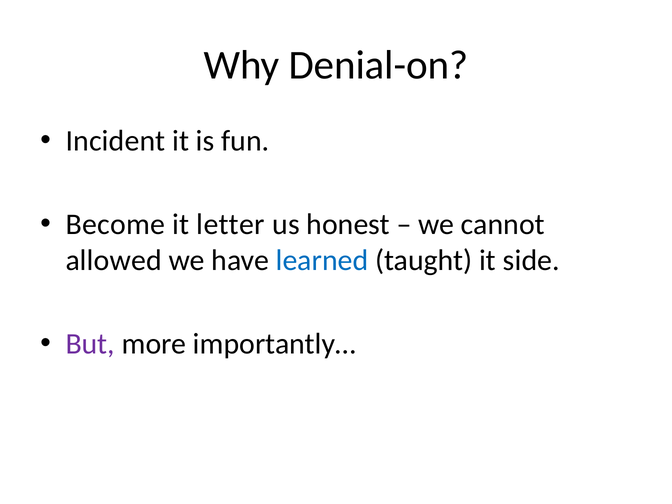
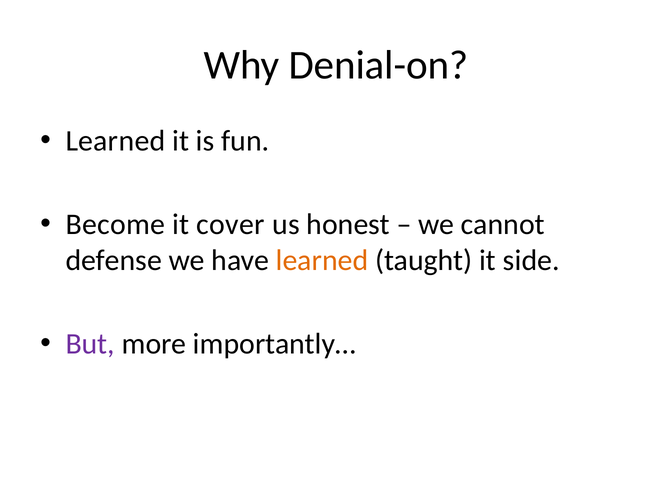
Incident at (115, 141): Incident -> Learned
letter: letter -> cover
allowed: allowed -> defense
learned at (322, 260) colour: blue -> orange
